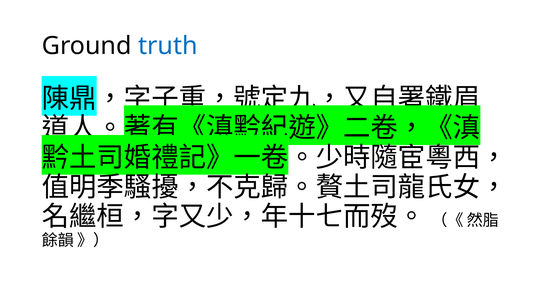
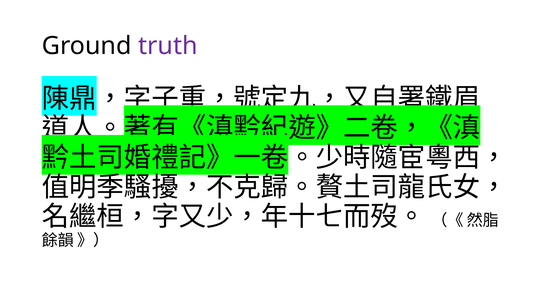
truth colour: blue -> purple
